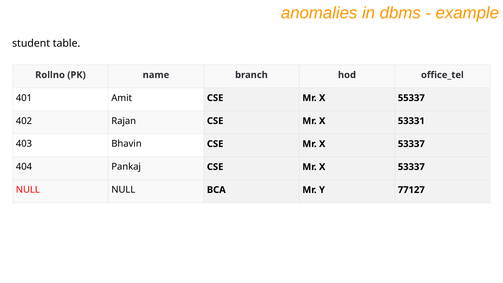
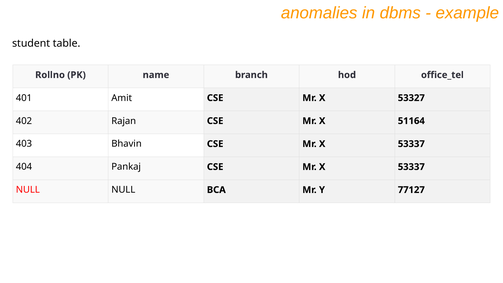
55337: 55337 -> 53327
53331: 53331 -> 51164
